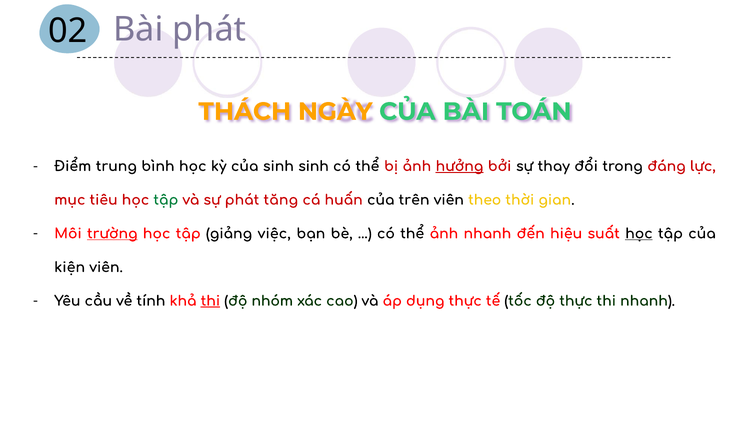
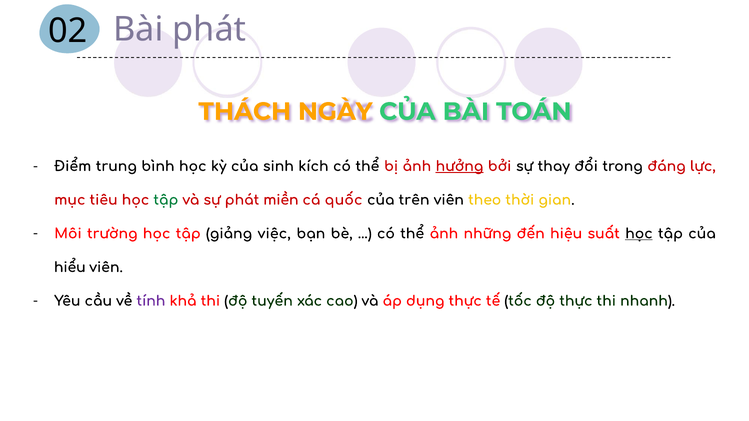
sinh sinh: sinh -> kích
tăng: tăng -> miền
huấn: huấn -> quốc
trường underline: present -> none
ảnh nhanh: nhanh -> những
kiện: kiện -> hiểu
tính colour: black -> purple
thi at (210, 301) underline: present -> none
nhóm: nhóm -> tuyến
